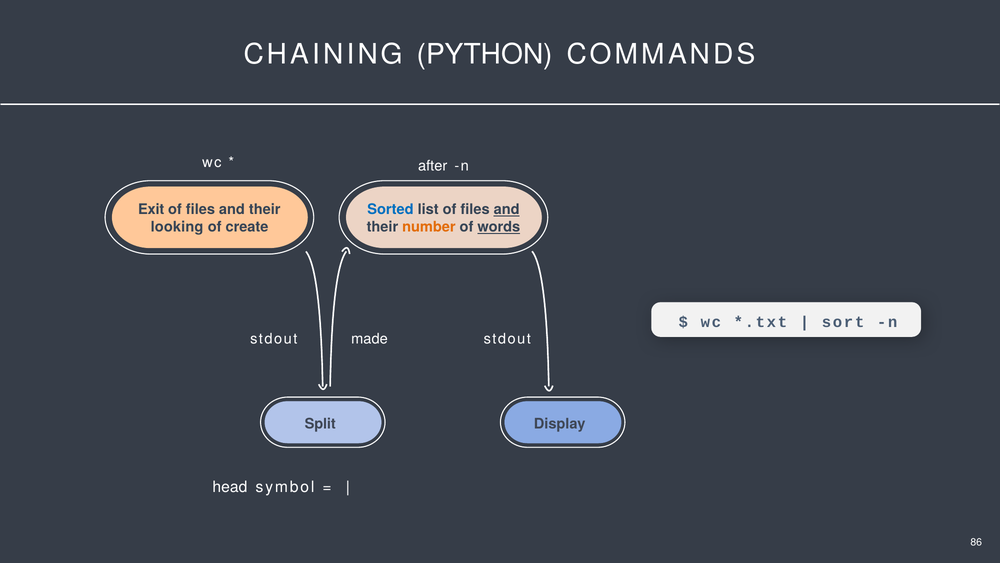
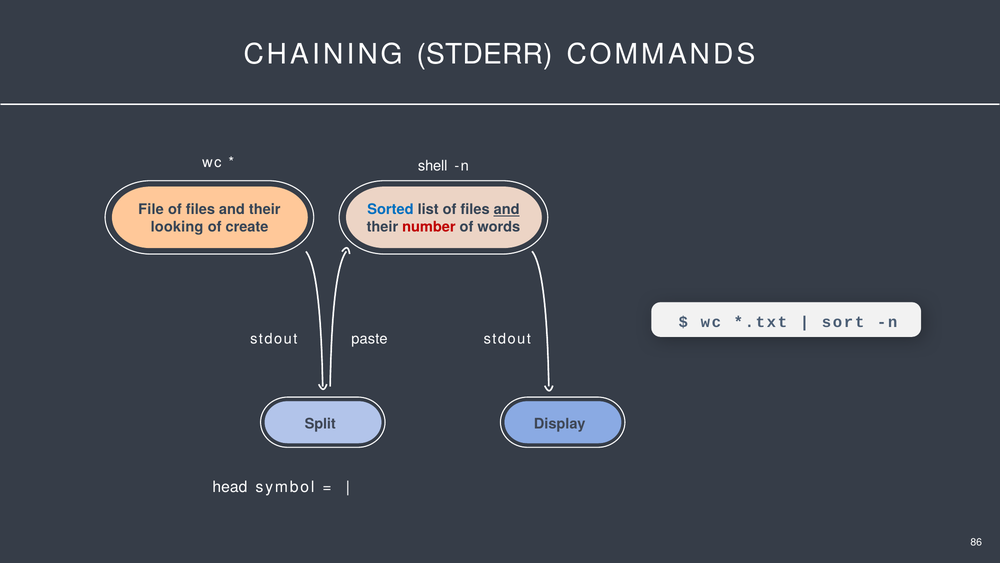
PYTHON: PYTHON -> STDERR
after: after -> shell
Exit: Exit -> File
number colour: orange -> red
words underline: present -> none
made: made -> paste
